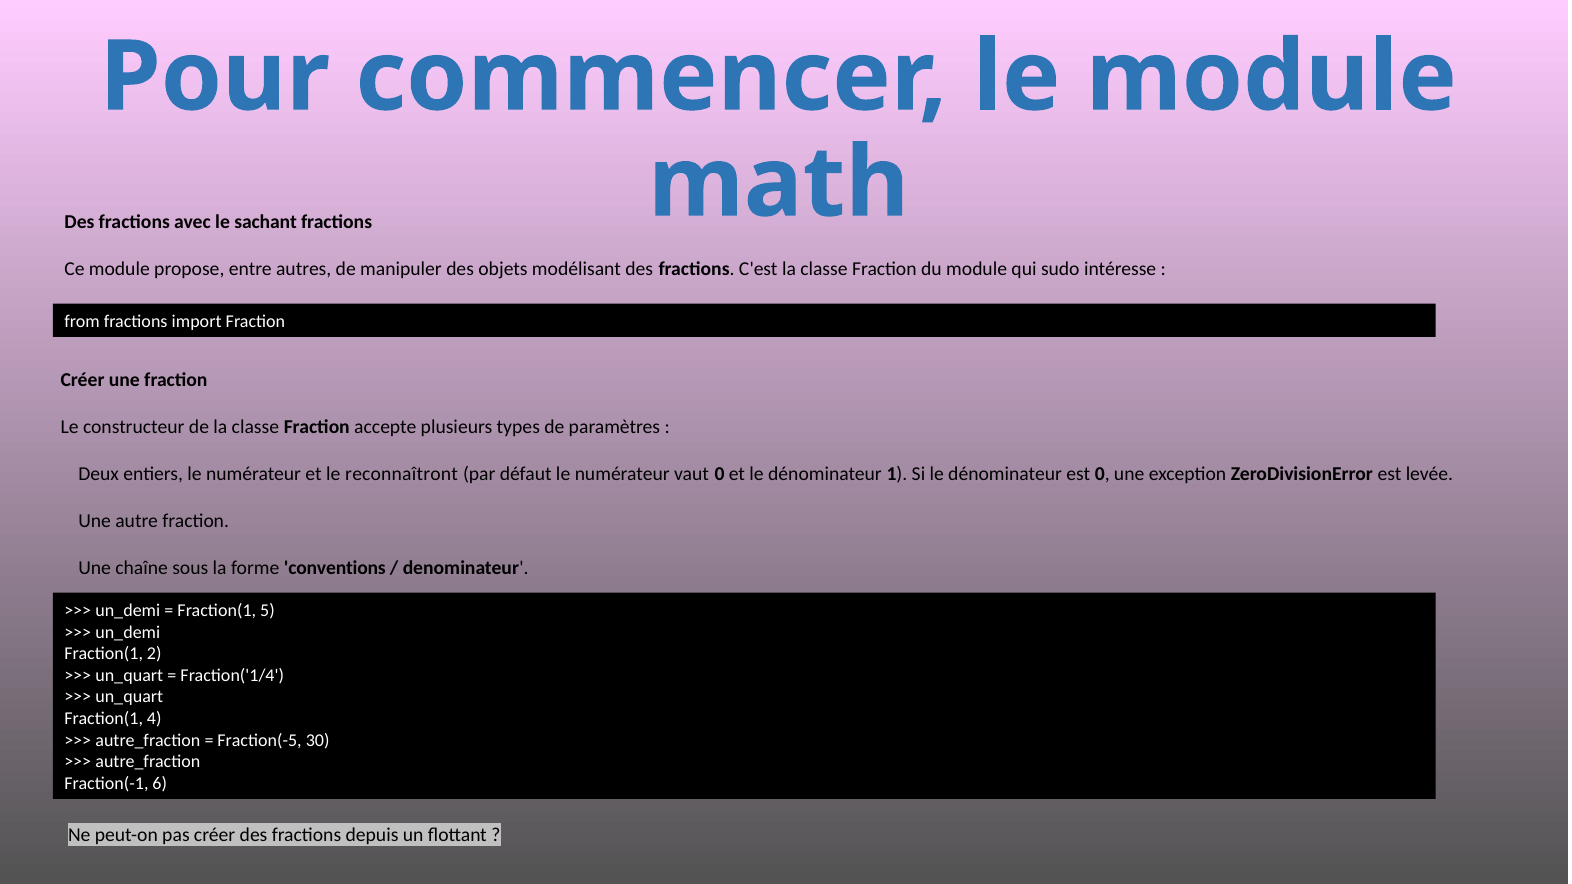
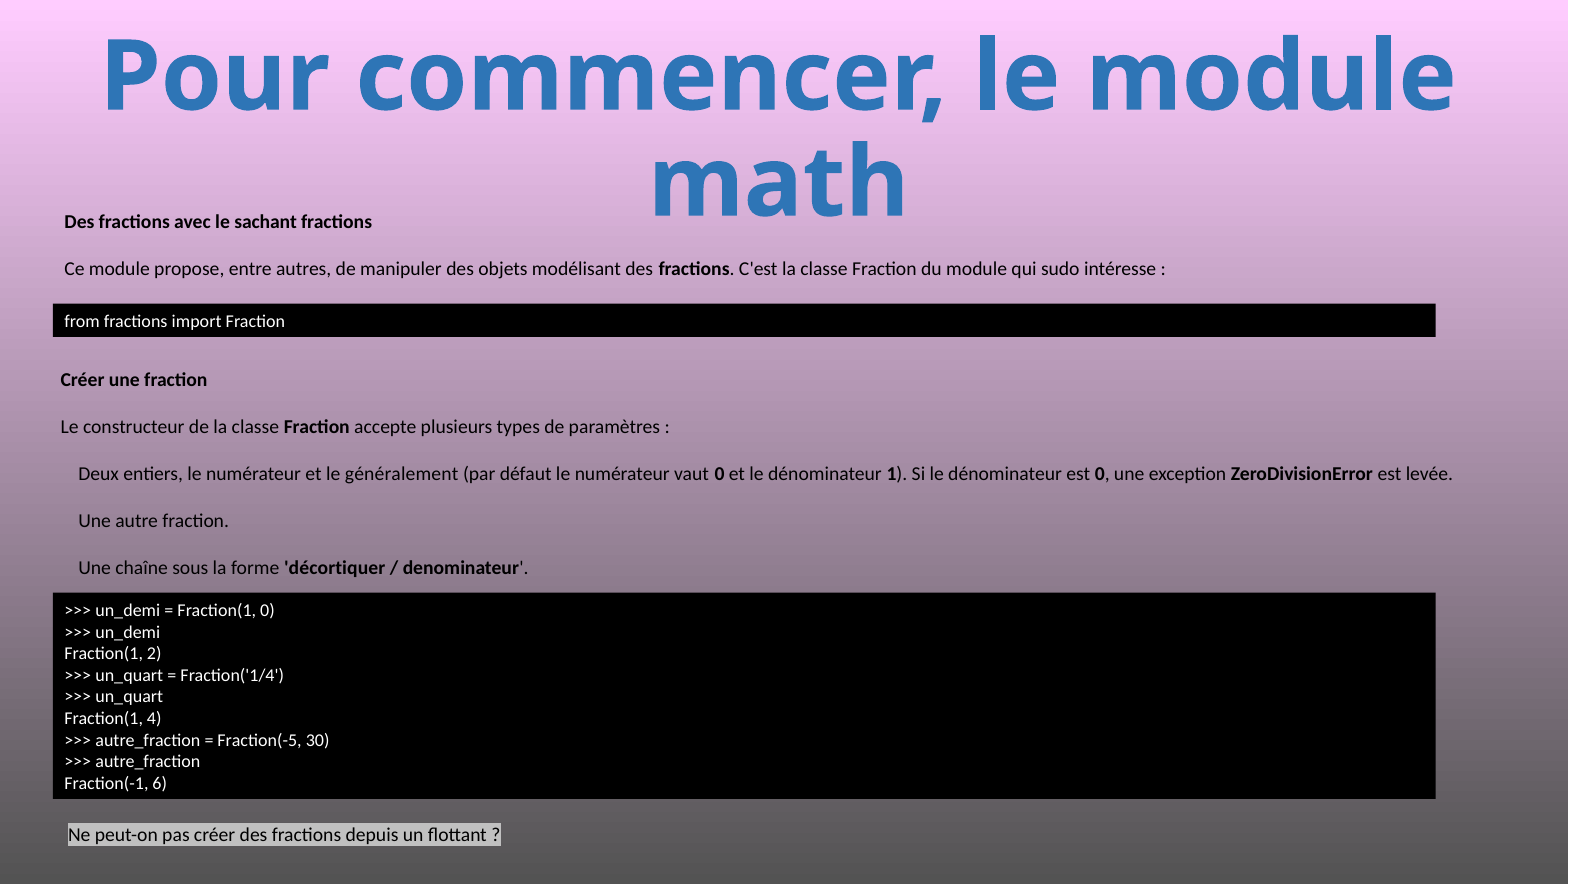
reconnaîtront: reconnaîtront -> généralement
conventions: conventions -> décortiquer
Fraction(1 5: 5 -> 0
